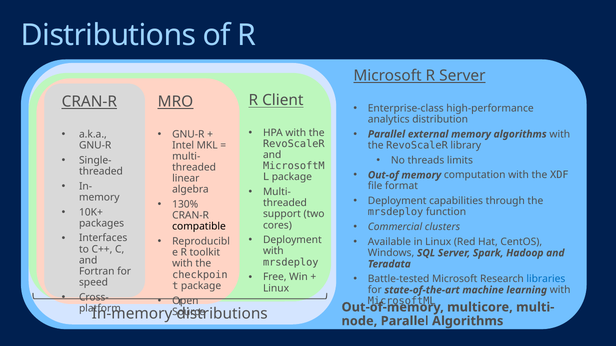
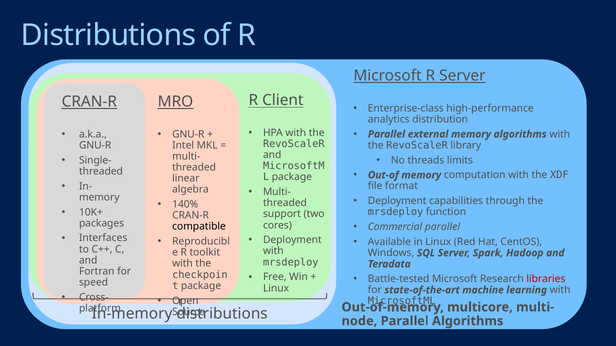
130%: 130% -> 140%
Commercial clusters: clusters -> parallel
libraries colour: blue -> red
